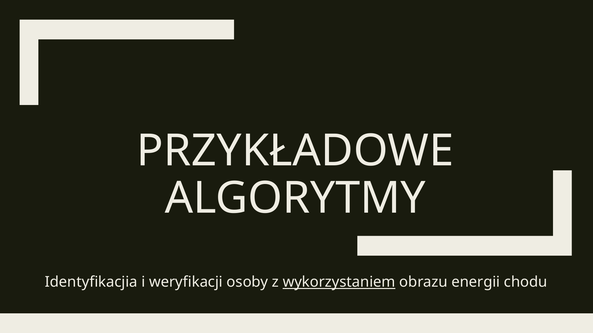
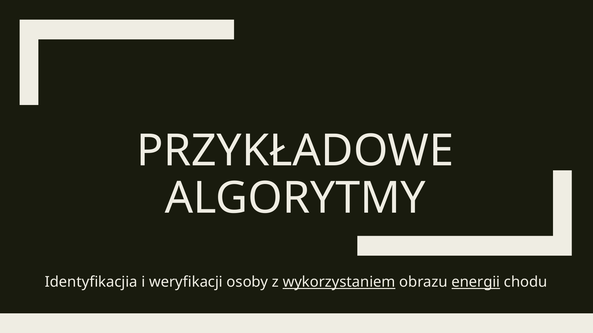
energii underline: none -> present
